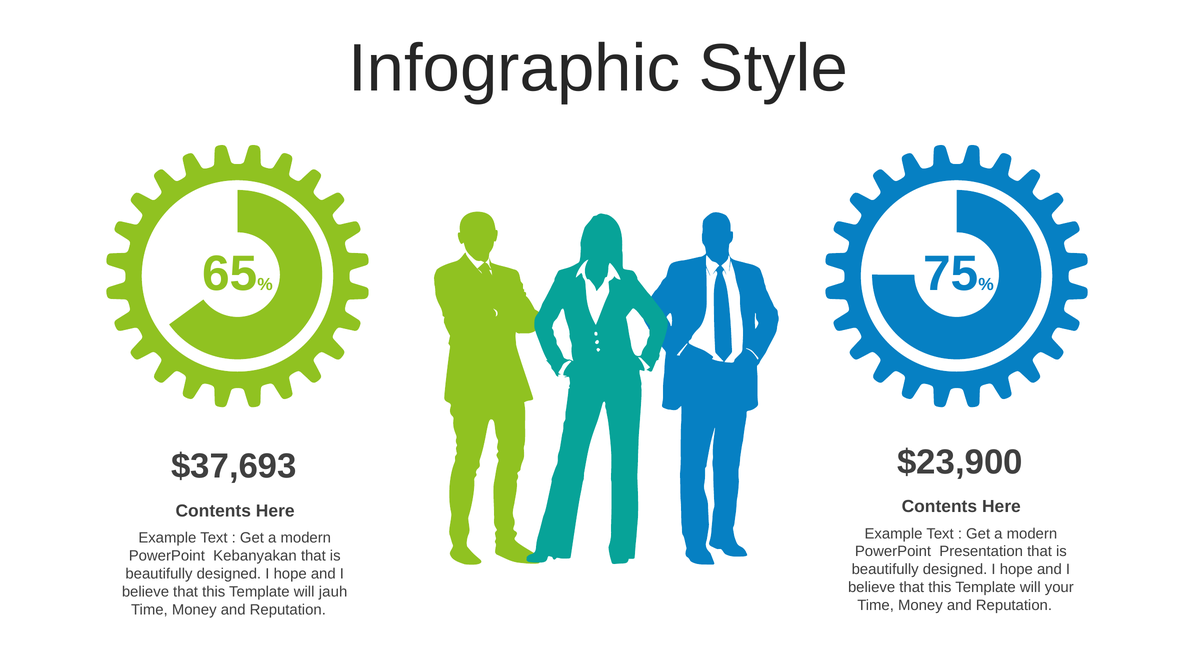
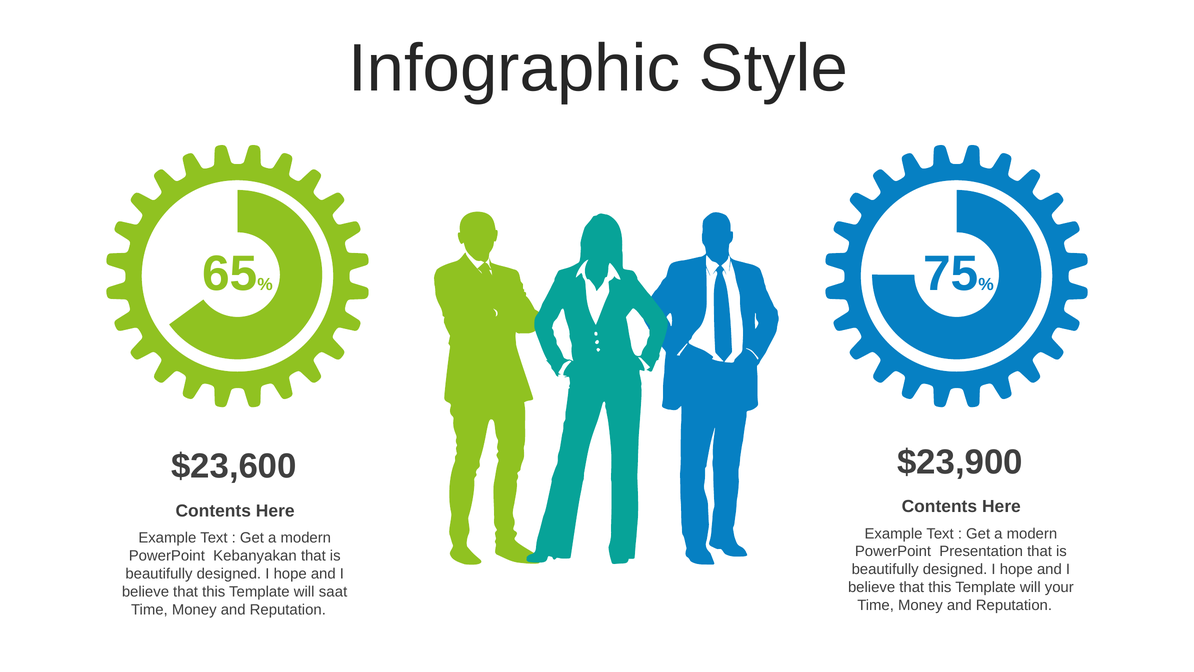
$37,693: $37,693 -> $23,600
jauh: jauh -> saat
